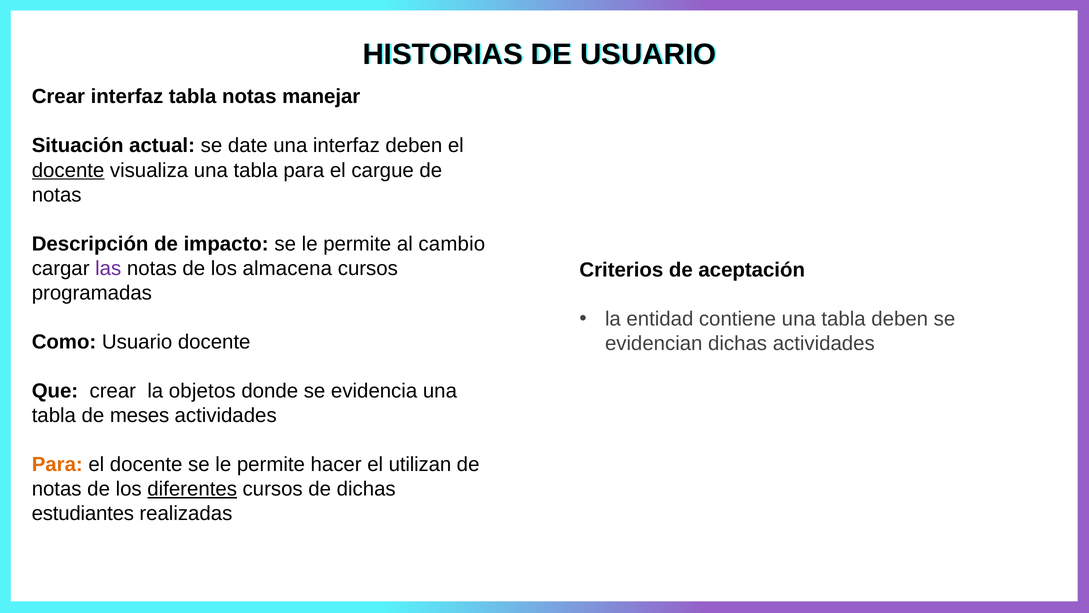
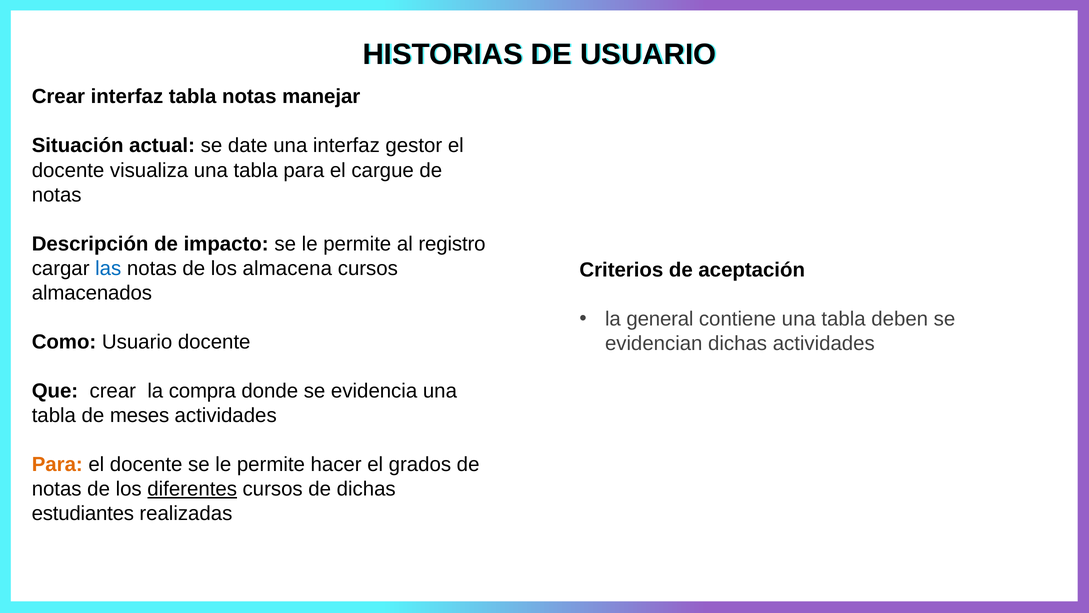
interfaz deben: deben -> gestor
docente at (68, 170) underline: present -> none
cambio: cambio -> registro
las colour: purple -> blue
programadas: programadas -> almacenados
entidad: entidad -> general
objetos: objetos -> compra
utilizan: utilizan -> grados
